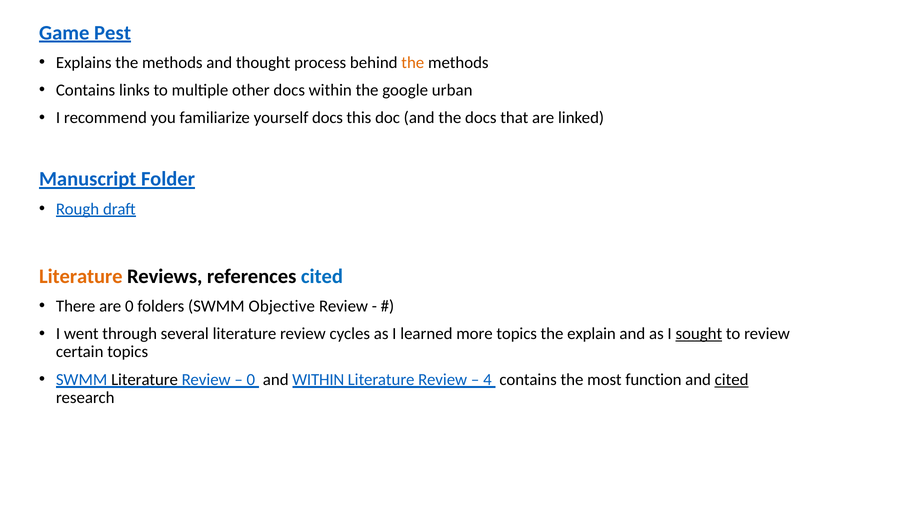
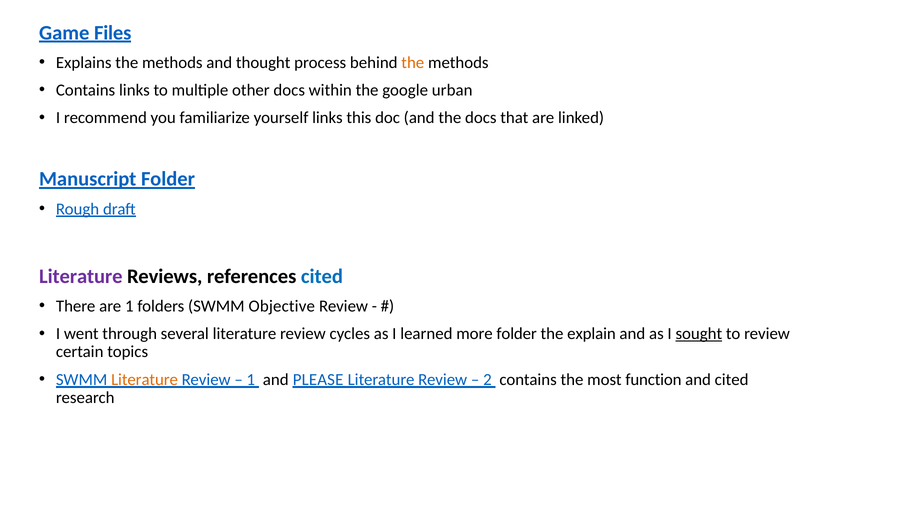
Pest: Pest -> Files
yourself docs: docs -> links
Literature at (81, 276) colour: orange -> purple
are 0: 0 -> 1
more topics: topics -> folder
Literature at (145, 379) colour: black -> orange
0 at (251, 379): 0 -> 1
and WITHIN: WITHIN -> PLEASE
4: 4 -> 2
cited at (732, 379) underline: present -> none
